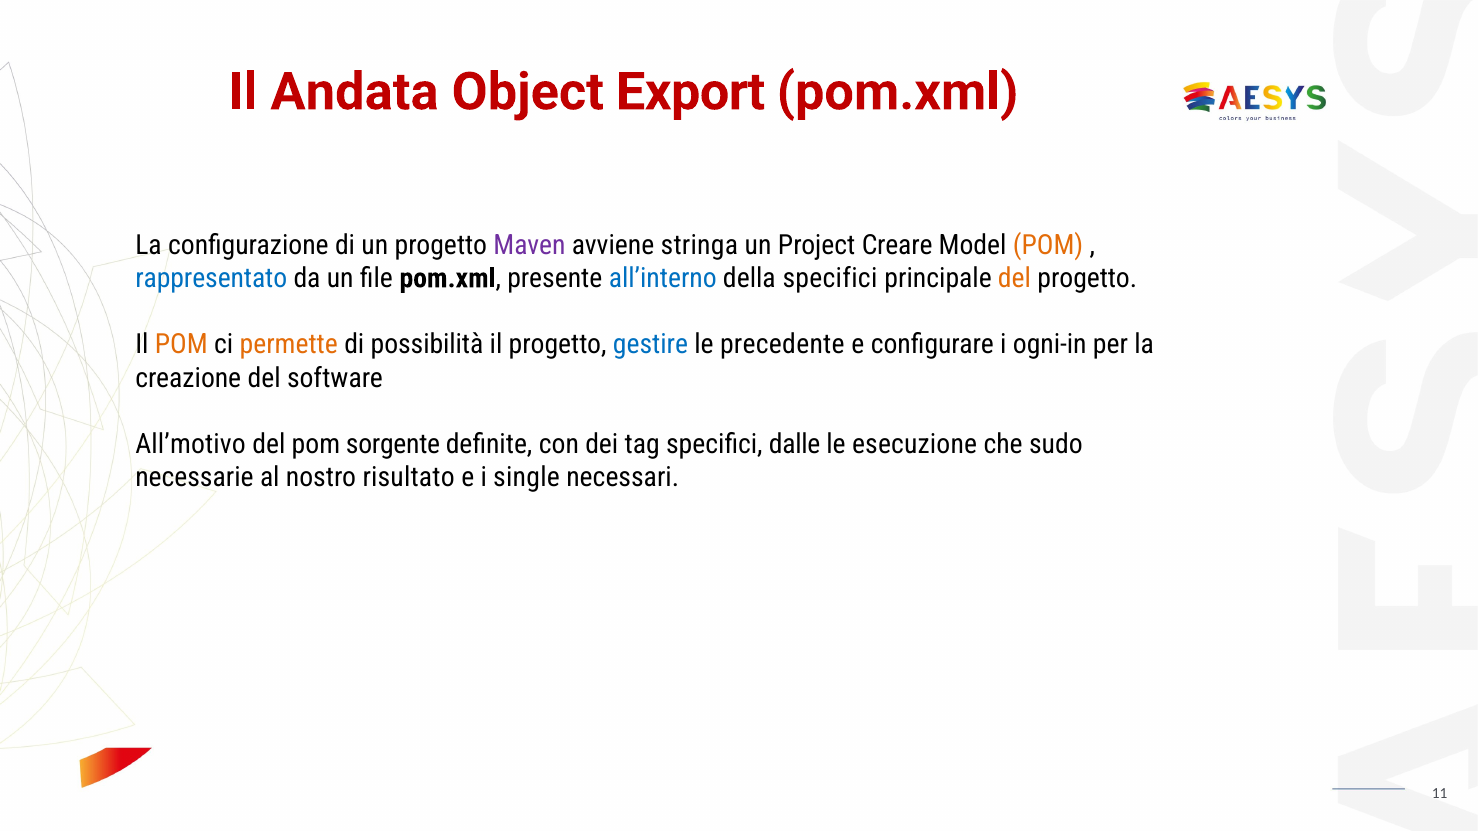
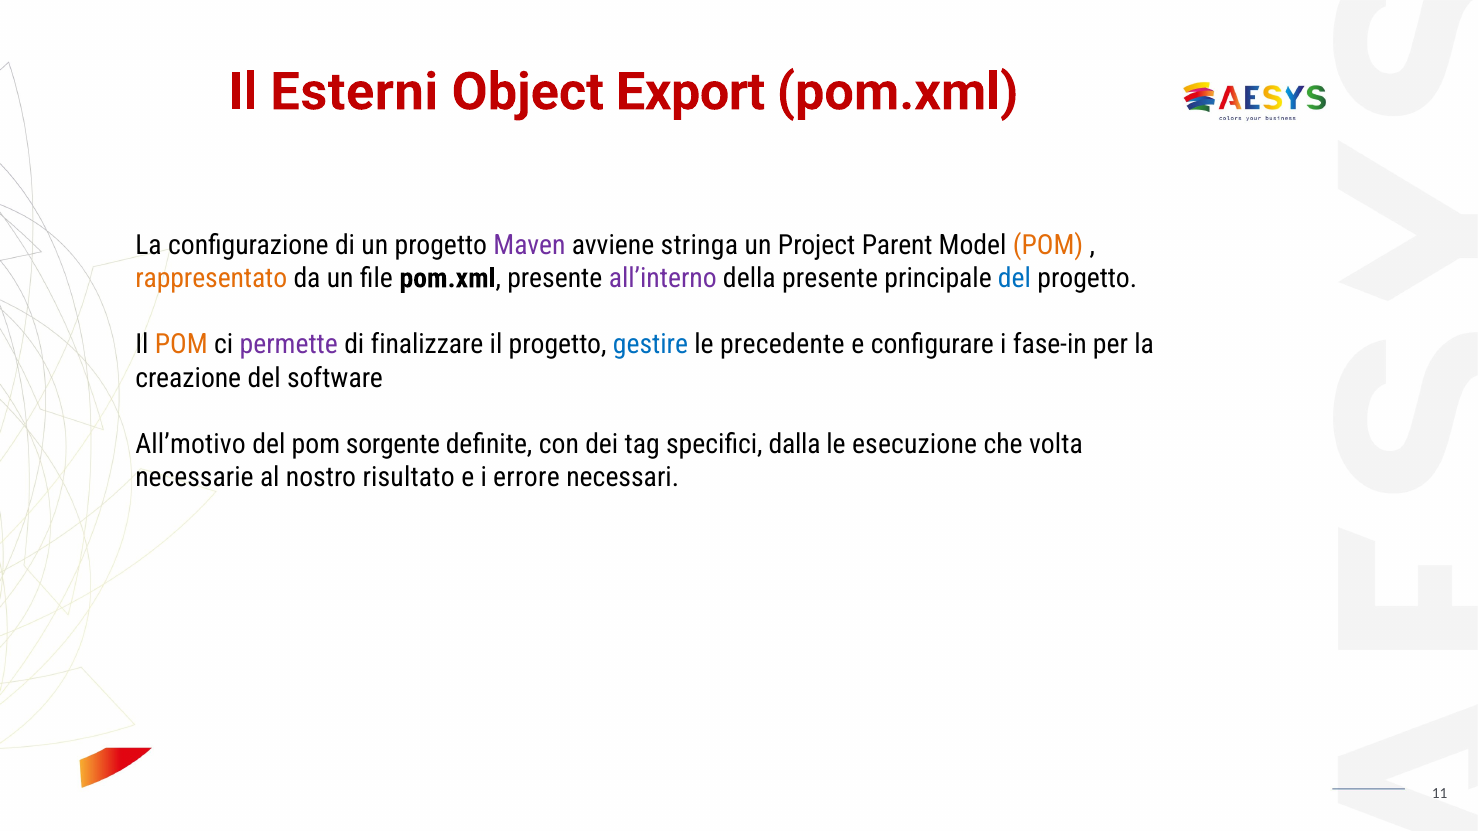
Andata: Andata -> Esterni
Creare: Creare -> Parent
rappresentato colour: blue -> orange
all’interno colour: blue -> purple
della specifici: specifici -> presente
del at (1015, 278) colour: orange -> blue
permette colour: orange -> purple
possibilità: possibilità -> finalizzare
ogni-in: ogni-in -> fase-in
dalle: dalle -> dalla
sudo: sudo -> volta
single: single -> errore
